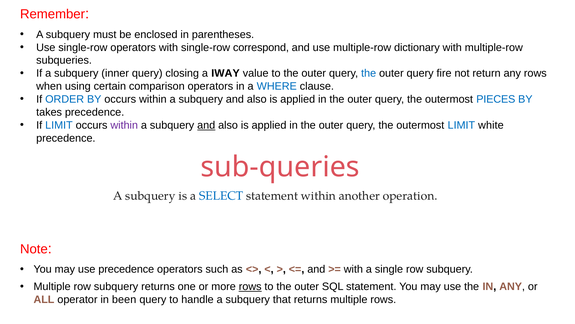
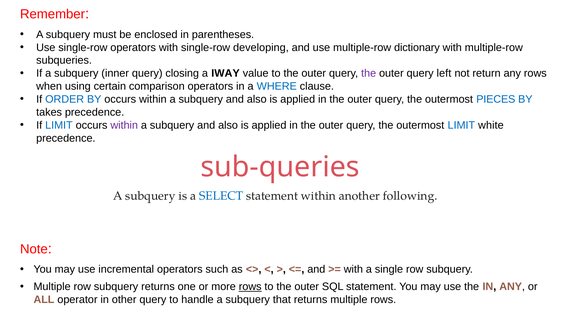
correspond: correspond -> developing
the at (369, 73) colour: blue -> purple
fire: fire -> left
and at (206, 125) underline: present -> none
operation: operation -> following
use precedence: precedence -> incremental
been: been -> other
